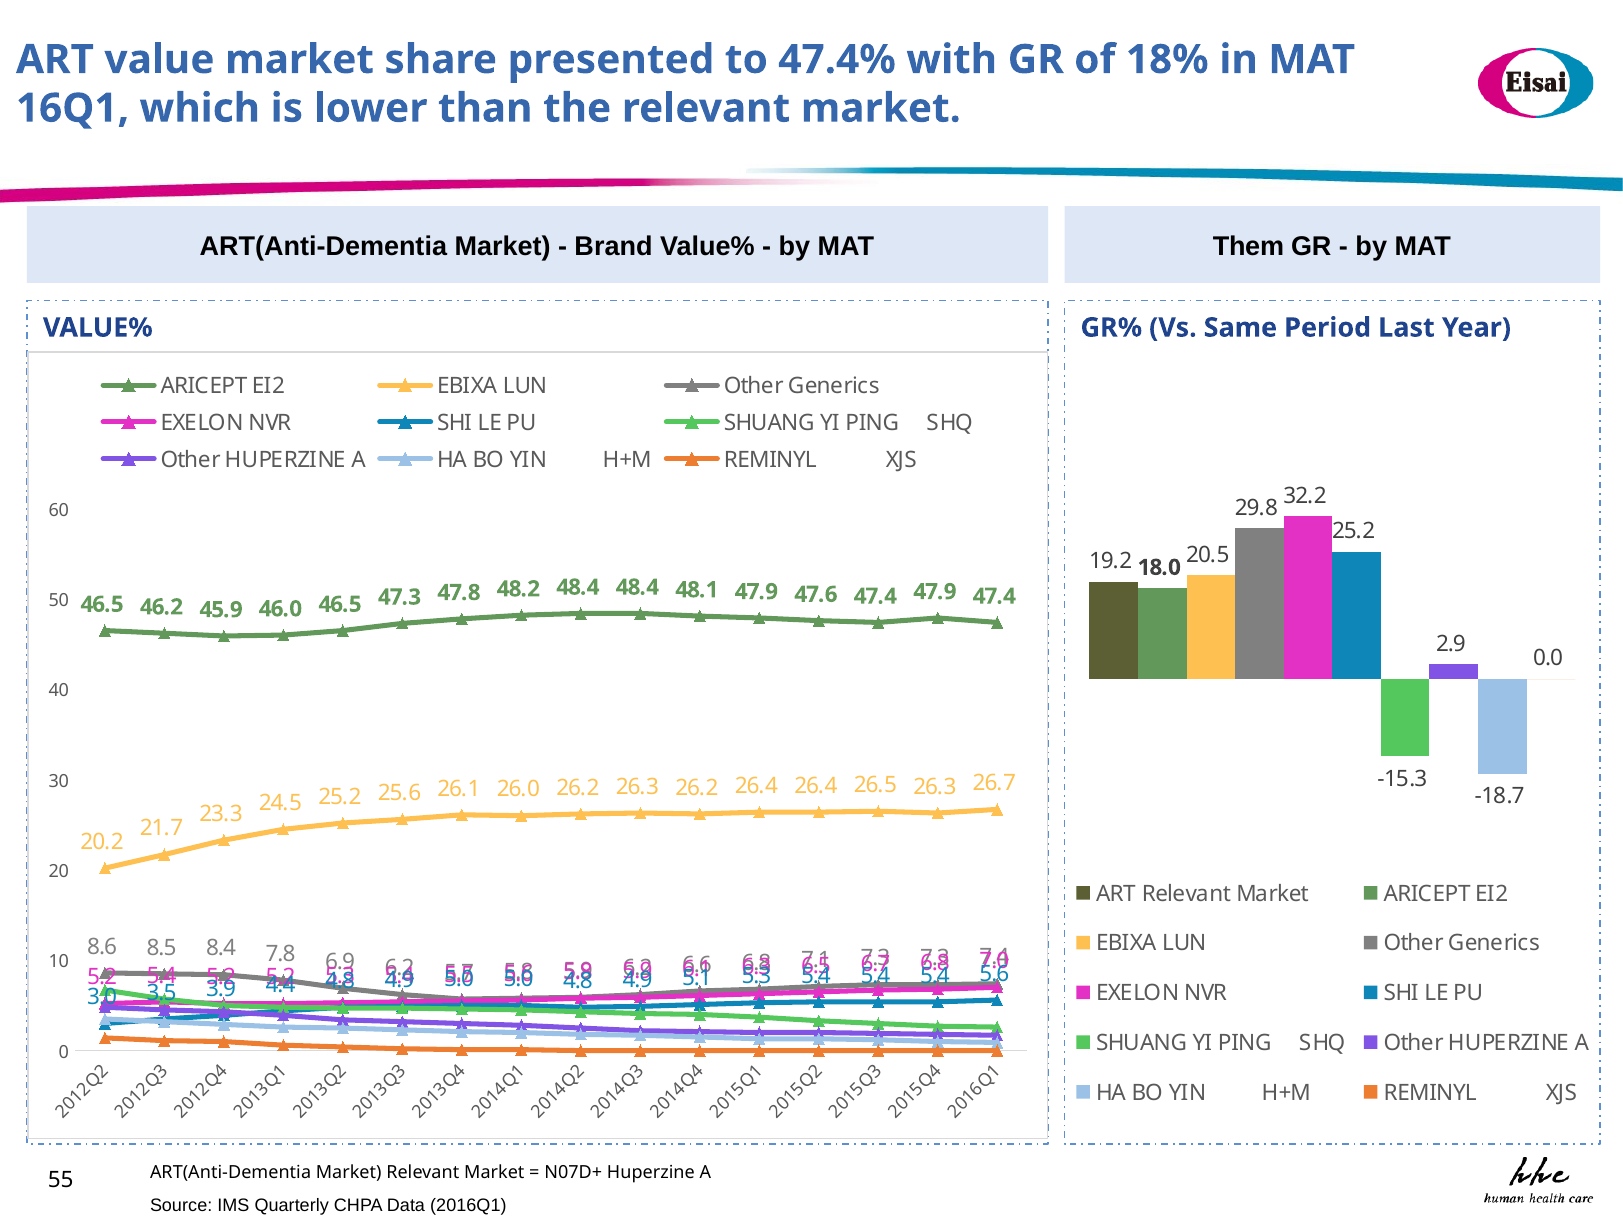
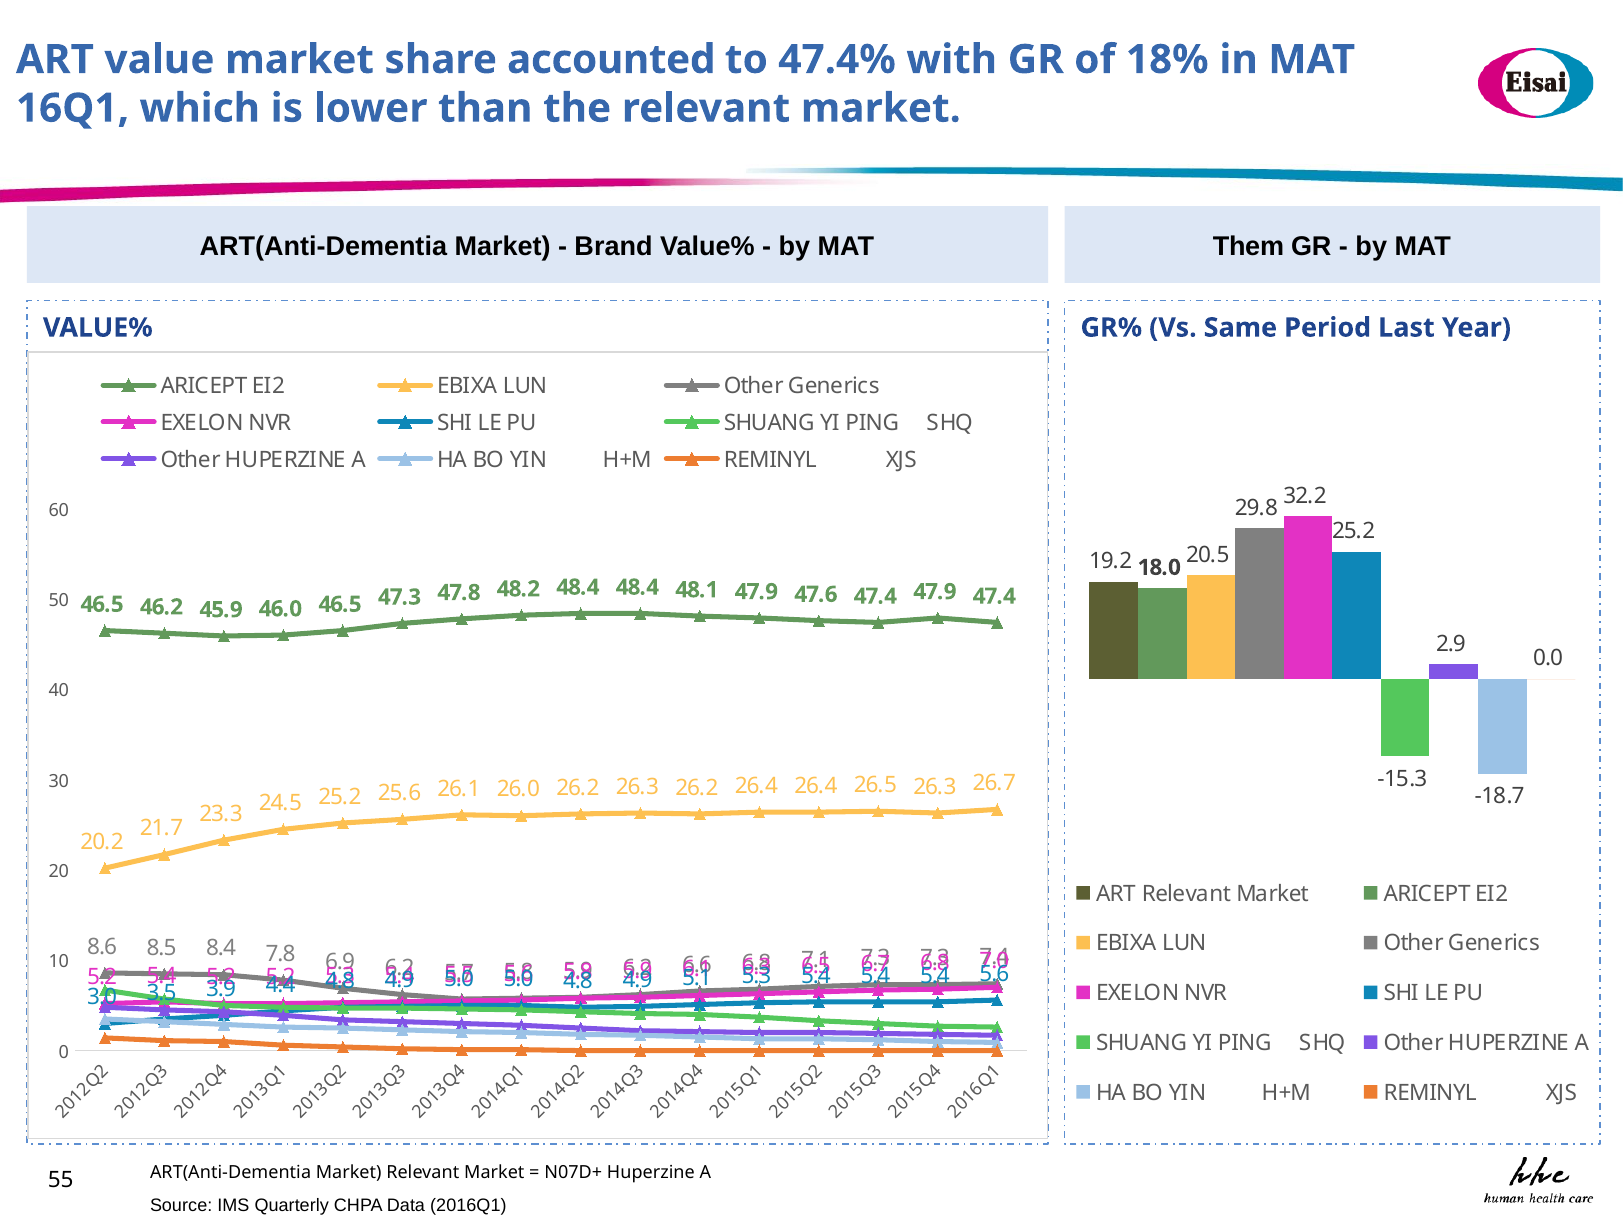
presented: presented -> accounted
